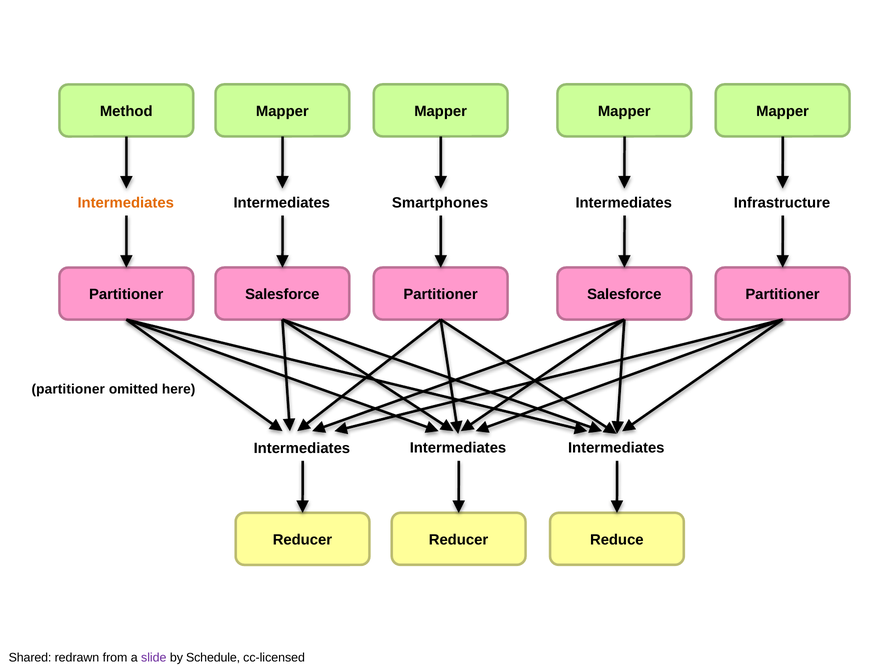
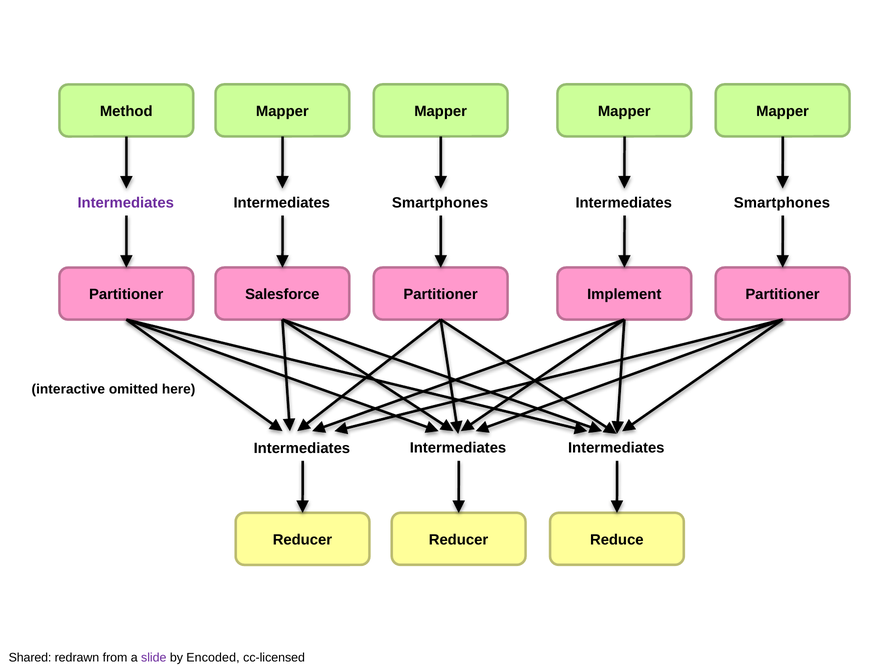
Intermediates at (126, 203) colour: orange -> purple
Infrastructure at (782, 203): Infrastructure -> Smartphones
Salesforce at (624, 295): Salesforce -> Implement
partitioner at (68, 389): partitioner -> interactive
Schedule: Schedule -> Encoded
